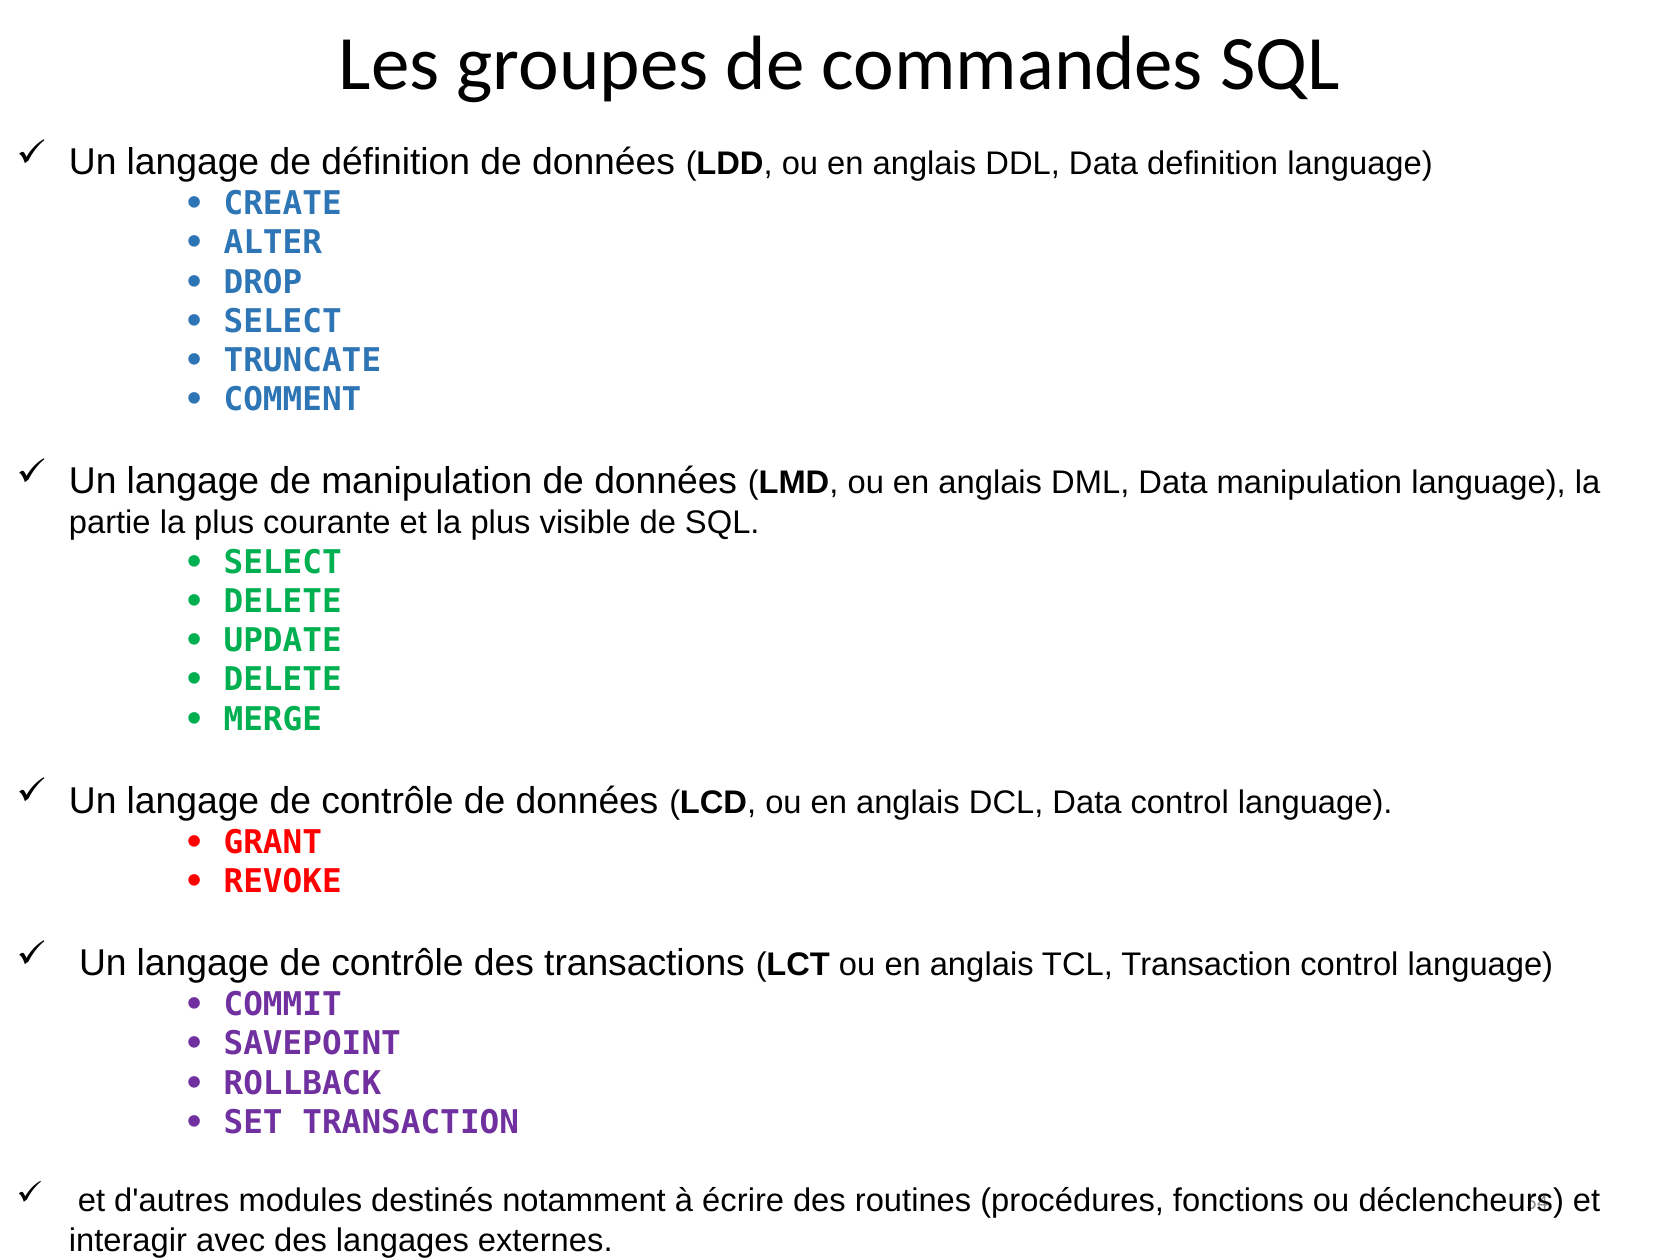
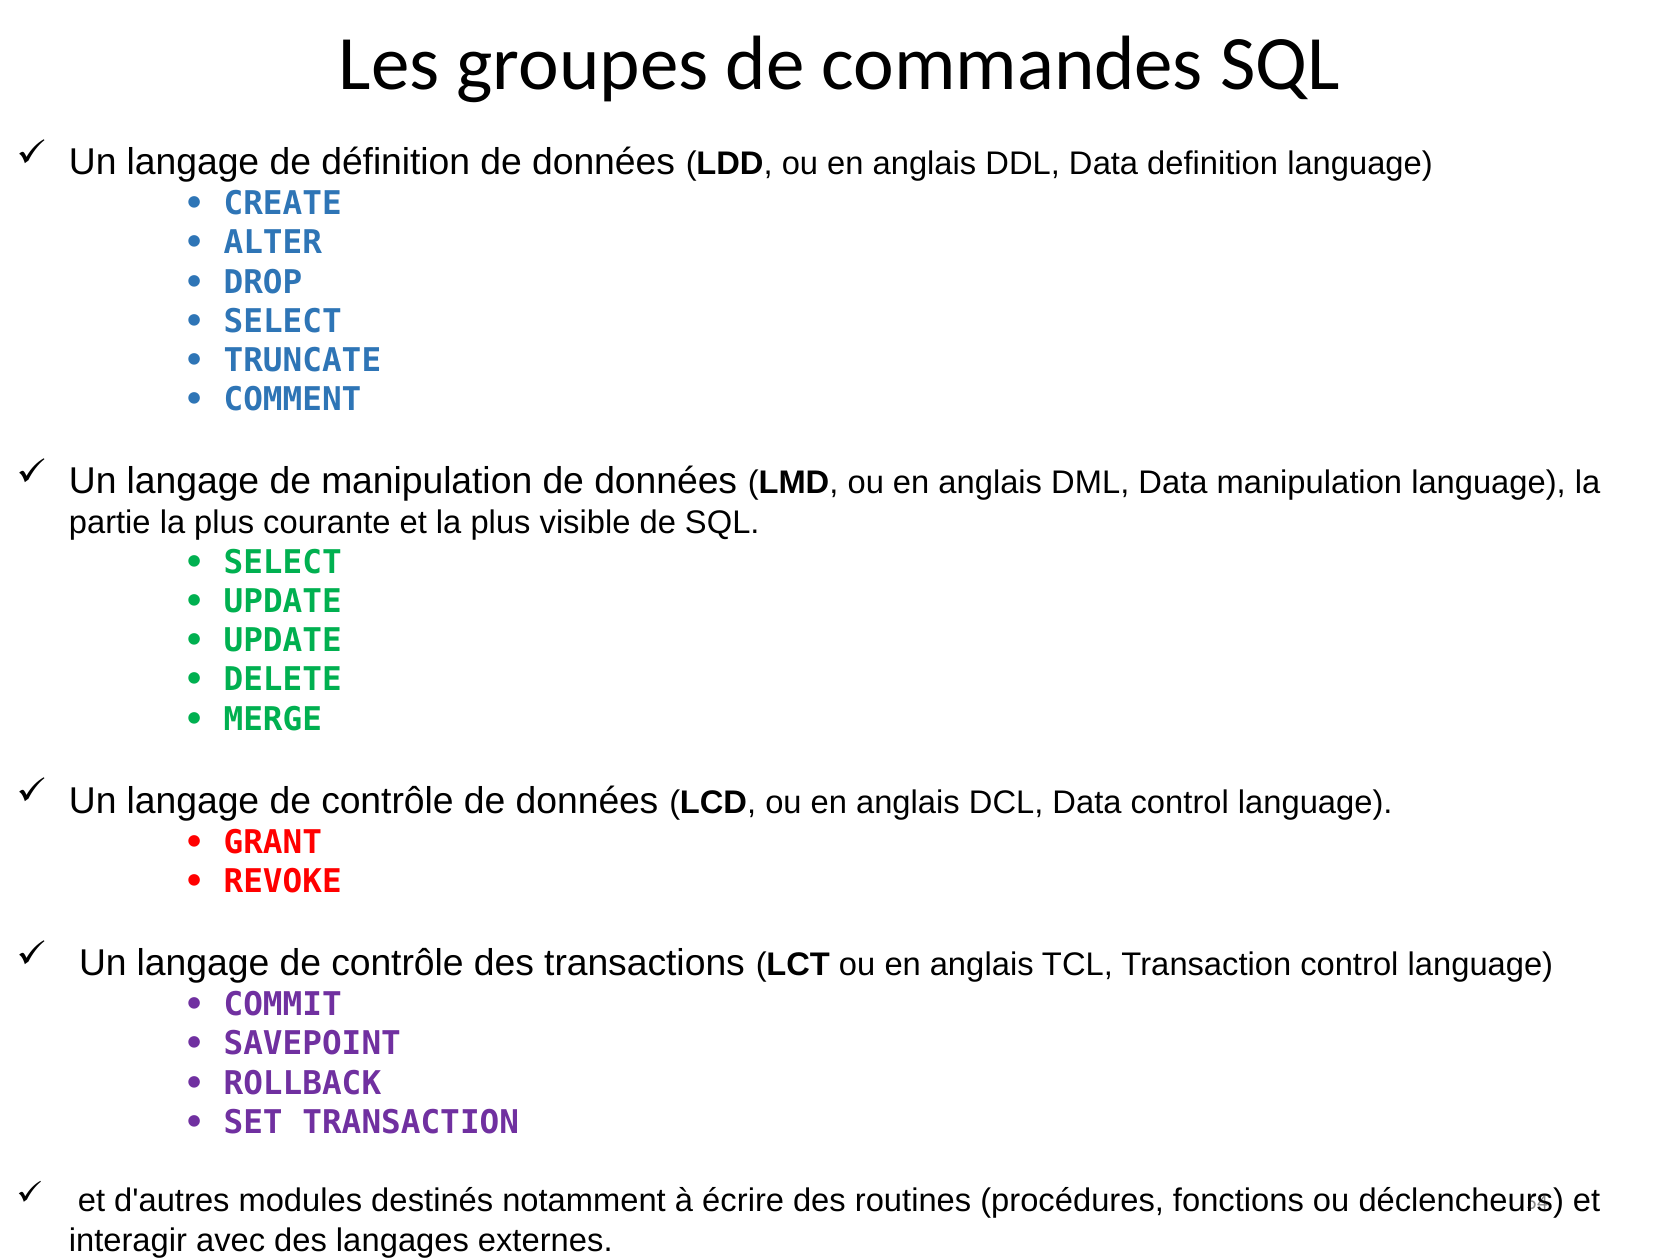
DELETE at (283, 602): DELETE -> UPDATE
